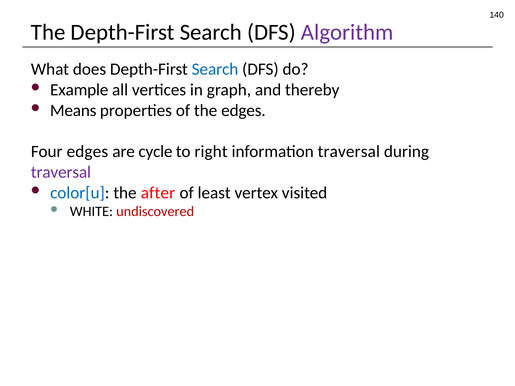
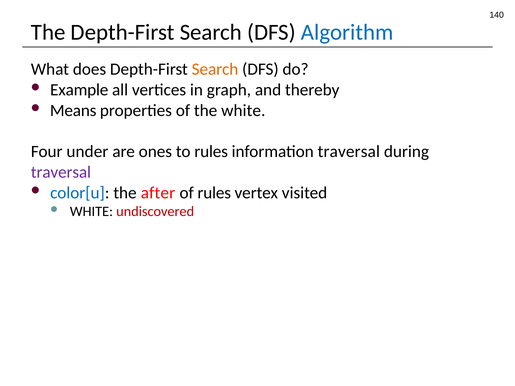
Algorithm colour: purple -> blue
Search at (215, 69) colour: blue -> orange
the edges: edges -> white
Four edges: edges -> under
cycle: cycle -> ones
to right: right -> rules
of least: least -> rules
